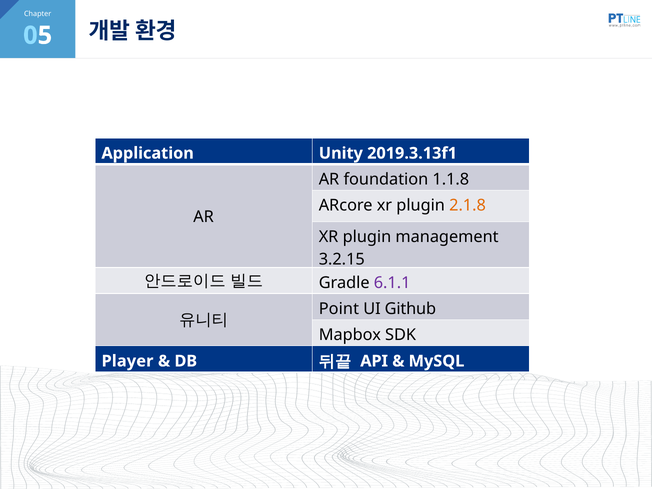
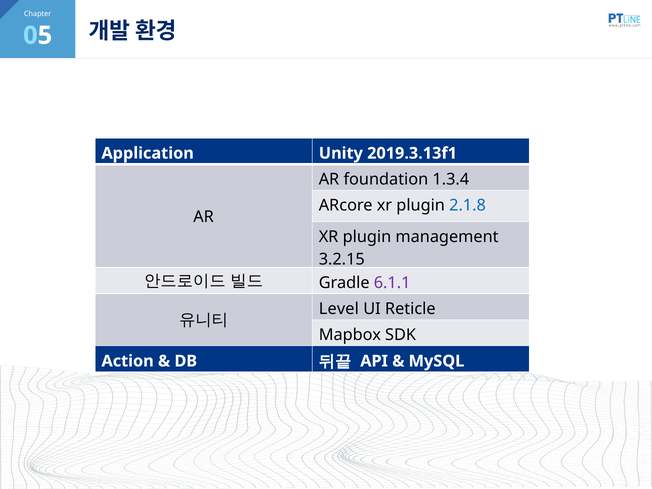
1.1.8: 1.1.8 -> 1.3.4
2.1.8 colour: orange -> blue
Point: Point -> Level
Github: Github -> Reticle
Player: Player -> Action
